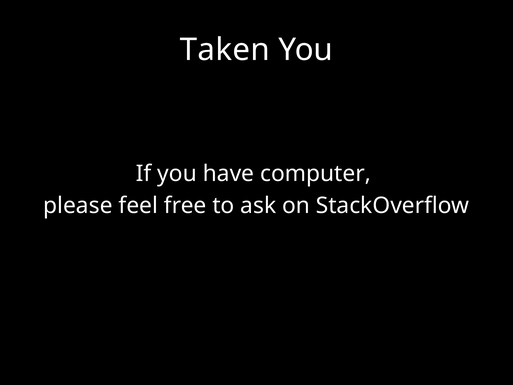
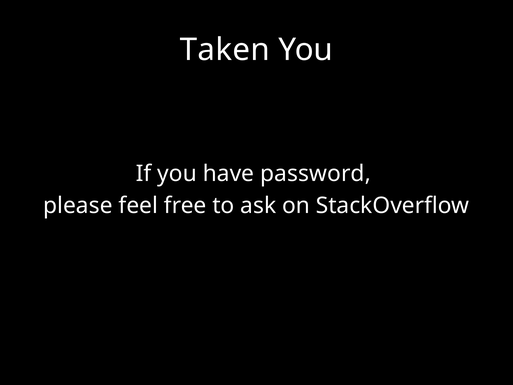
computer: computer -> password
